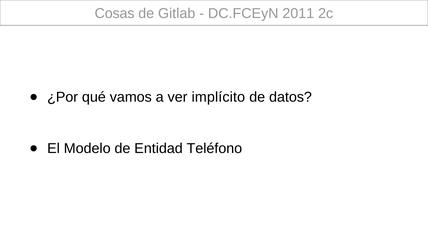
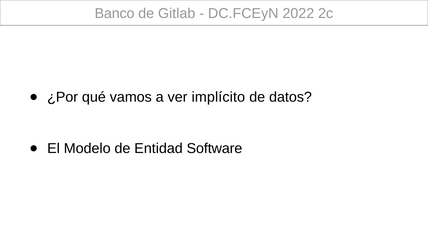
Cosas: Cosas -> Banco
2011: 2011 -> 2022
Teléfono: Teléfono -> Software
